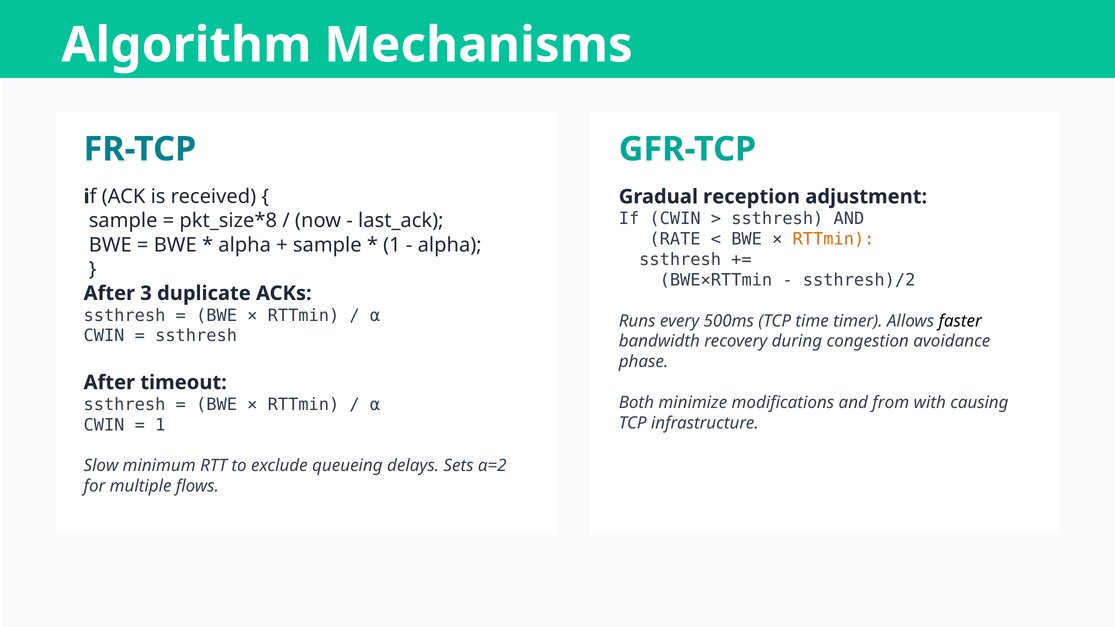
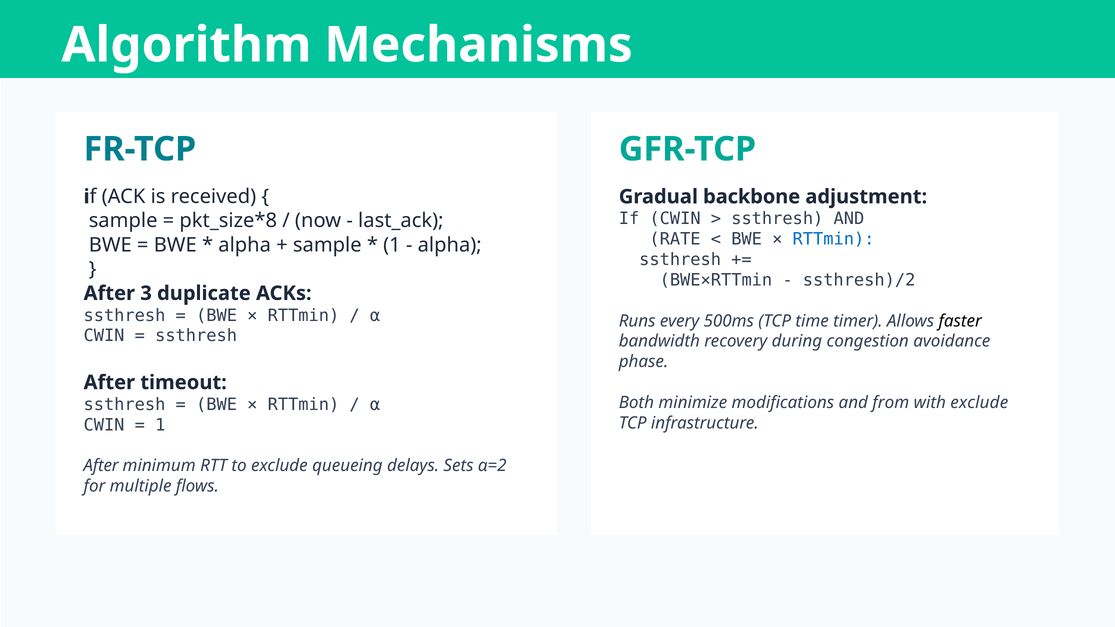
reception: reception -> backbone
RTTmin at (834, 239) colour: orange -> blue
with causing: causing -> exclude
Slow at (101, 466): Slow -> After
